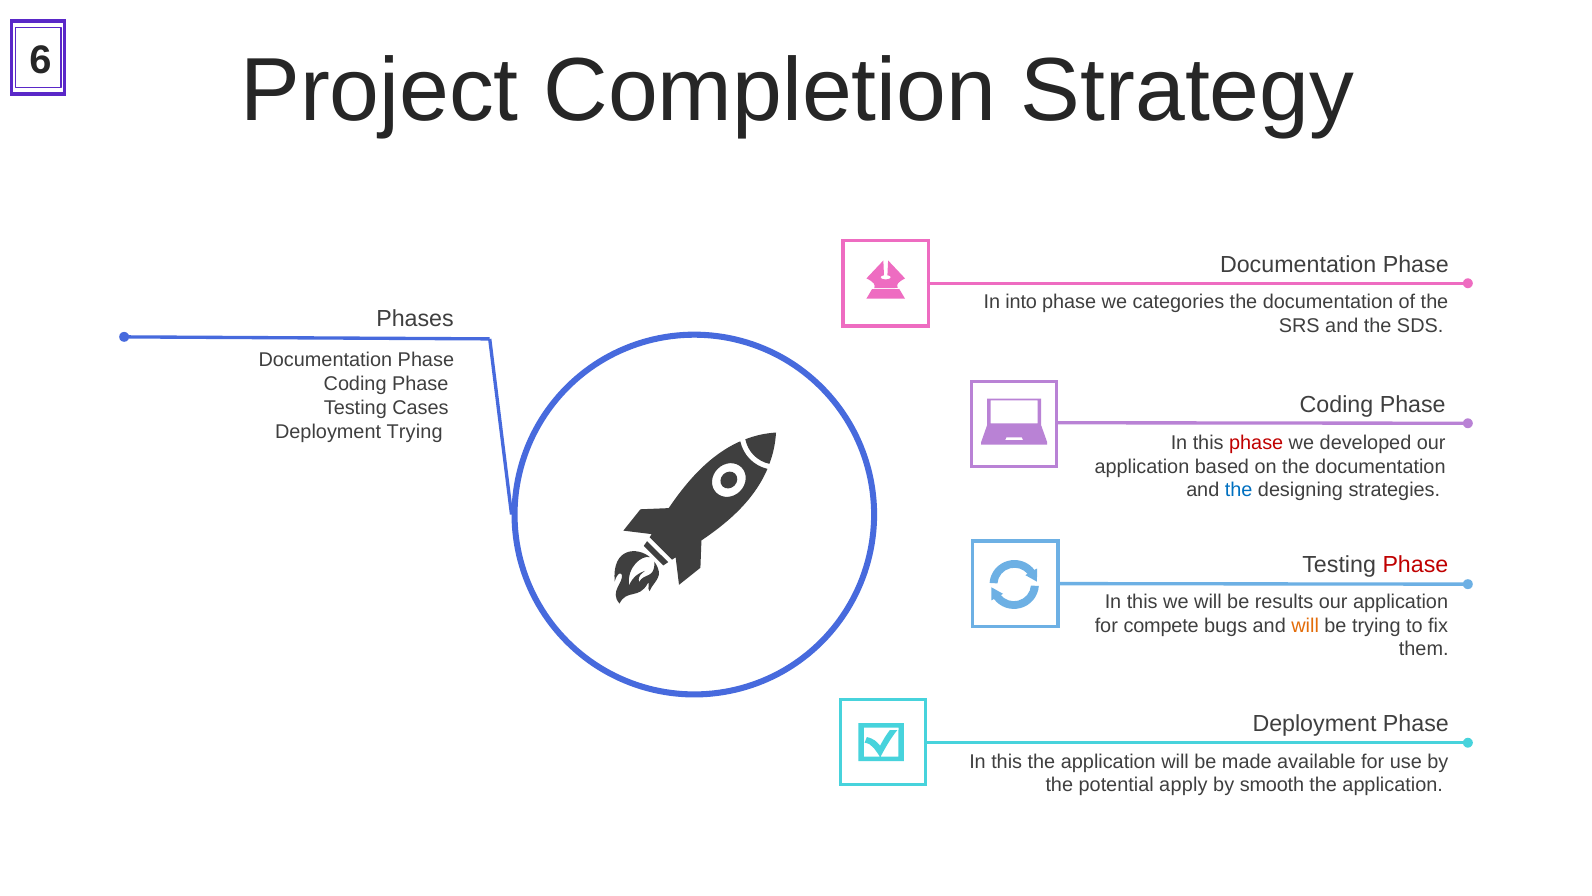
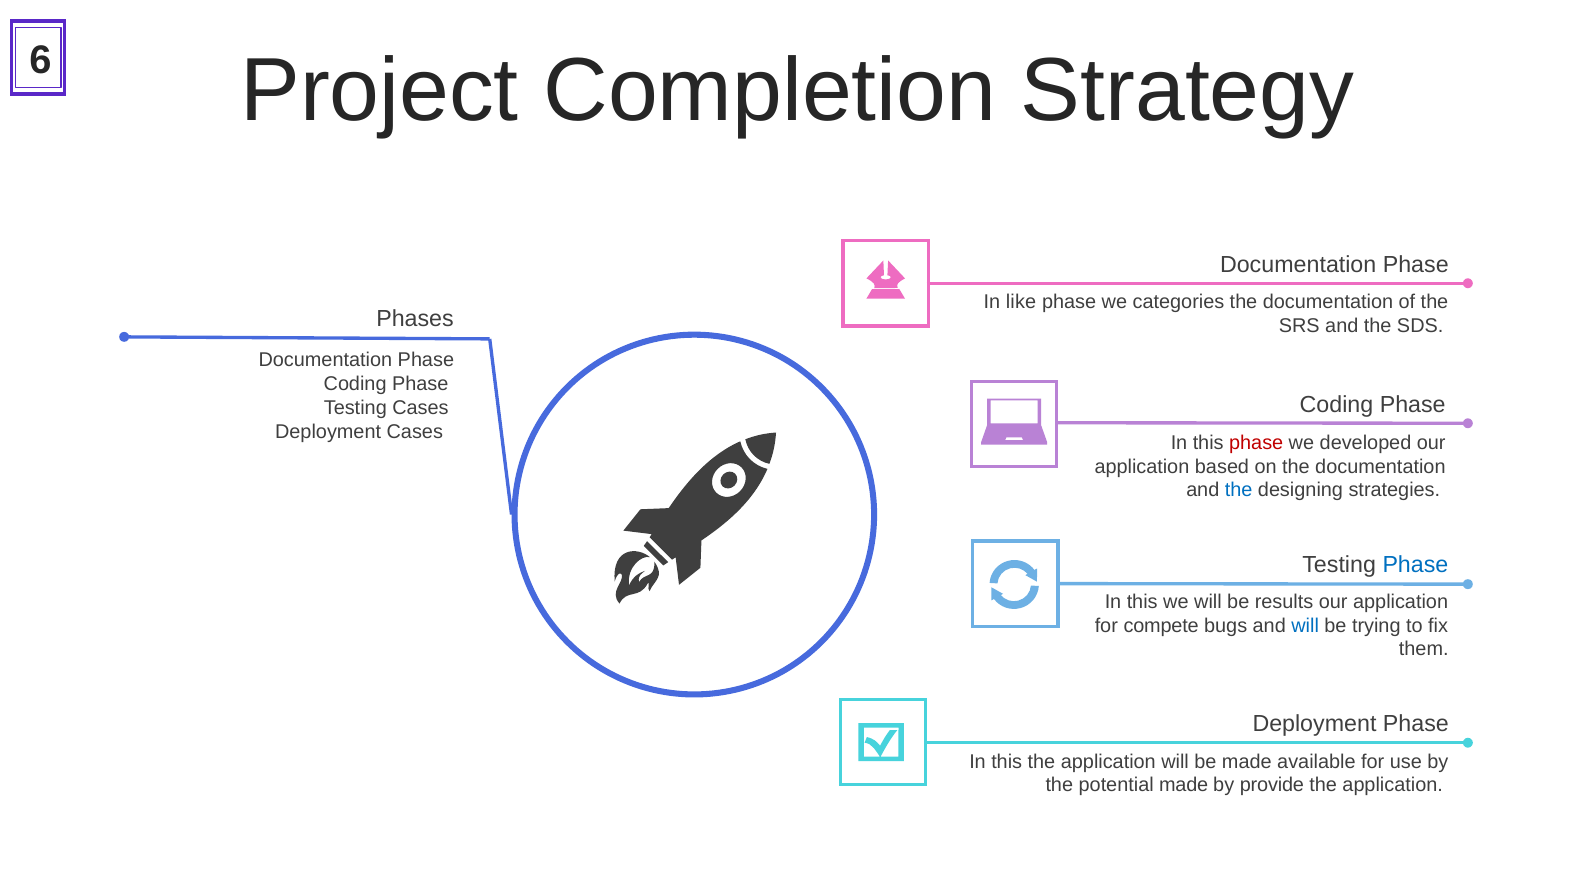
into: into -> like
Deployment Trying: Trying -> Cases
Phase at (1415, 565) colour: red -> blue
will at (1305, 625) colour: orange -> blue
potential apply: apply -> made
smooth: smooth -> provide
